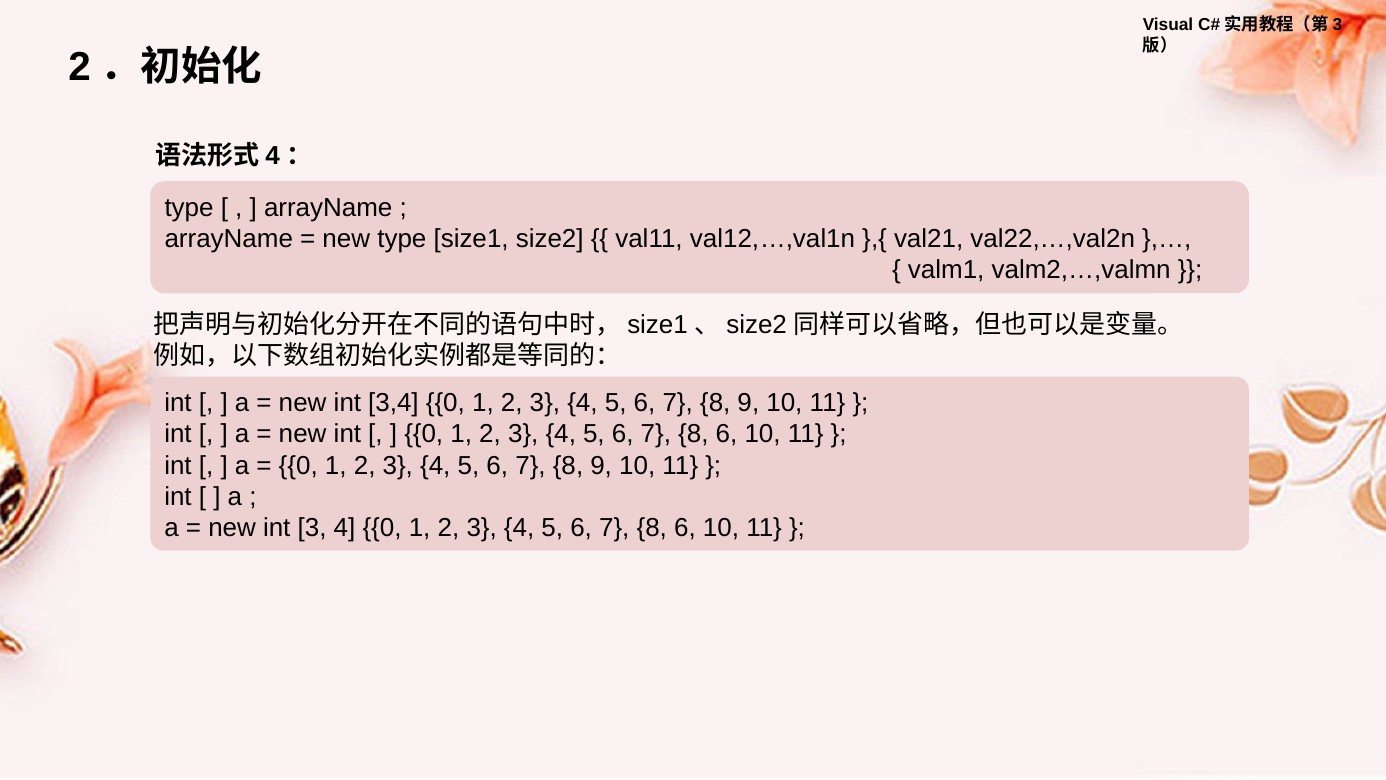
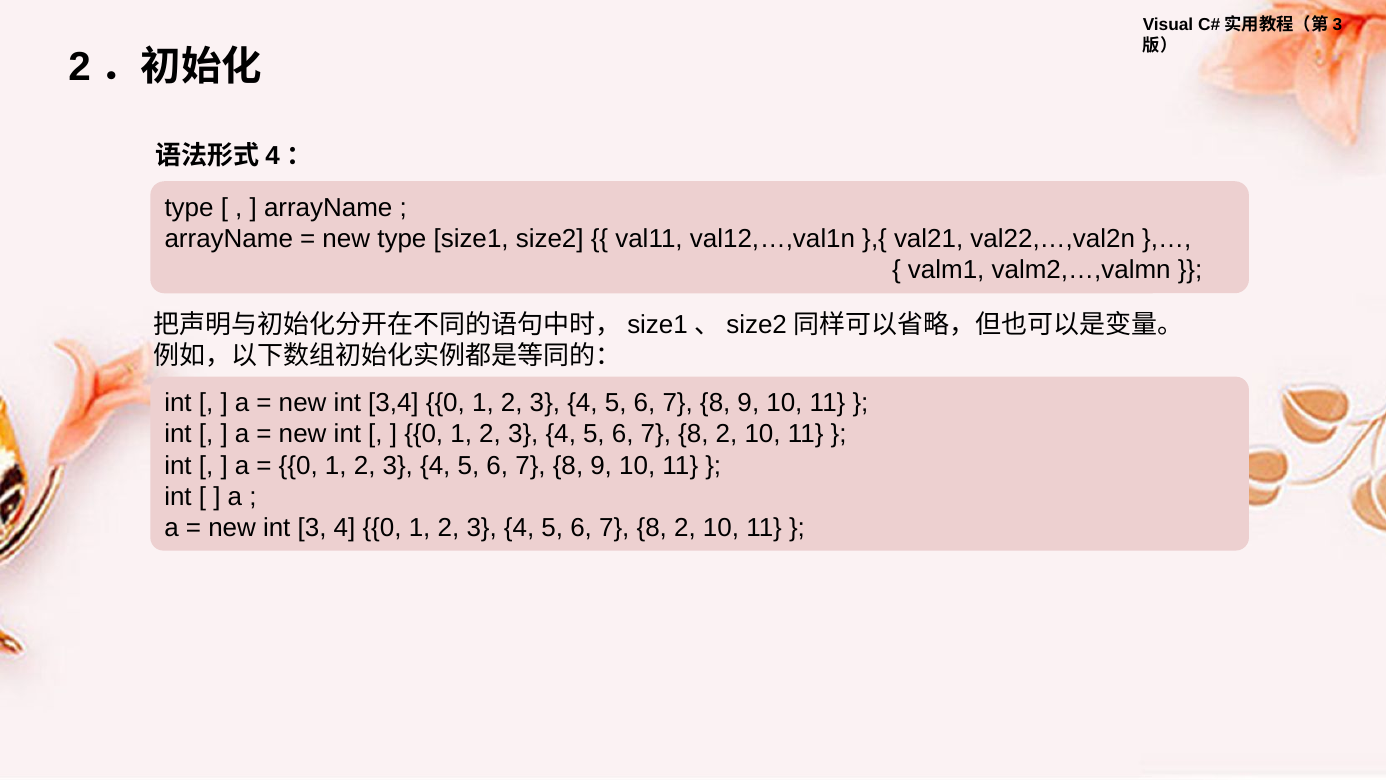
6 at (727, 434): 6 -> 2
6 at (685, 528): 6 -> 2
